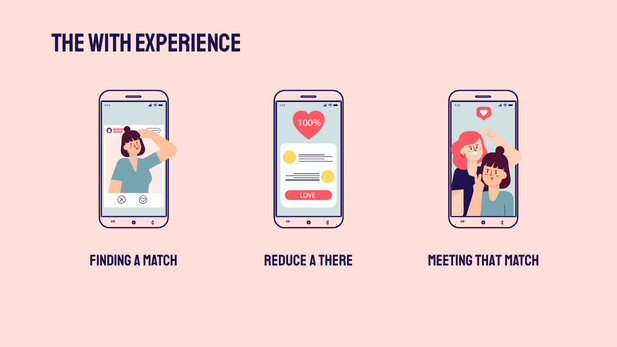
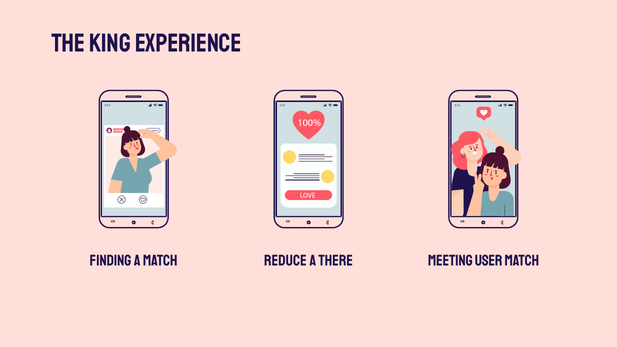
with: with -> king
that: that -> user
